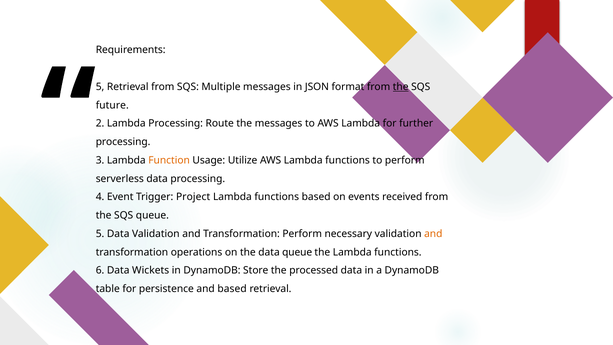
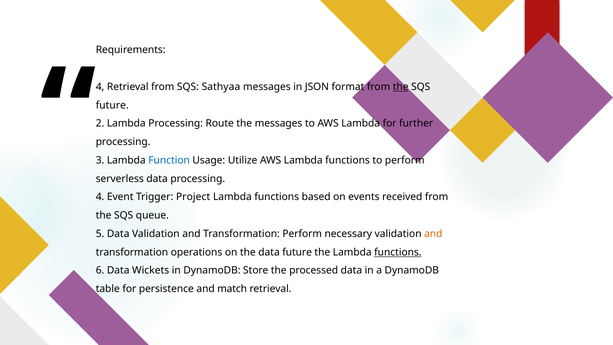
5 at (100, 87): 5 -> 4
Multiple: Multiple -> Sathyaa
Function colour: orange -> blue
data queue: queue -> future
functions at (398, 252) underline: none -> present
and based: based -> match
